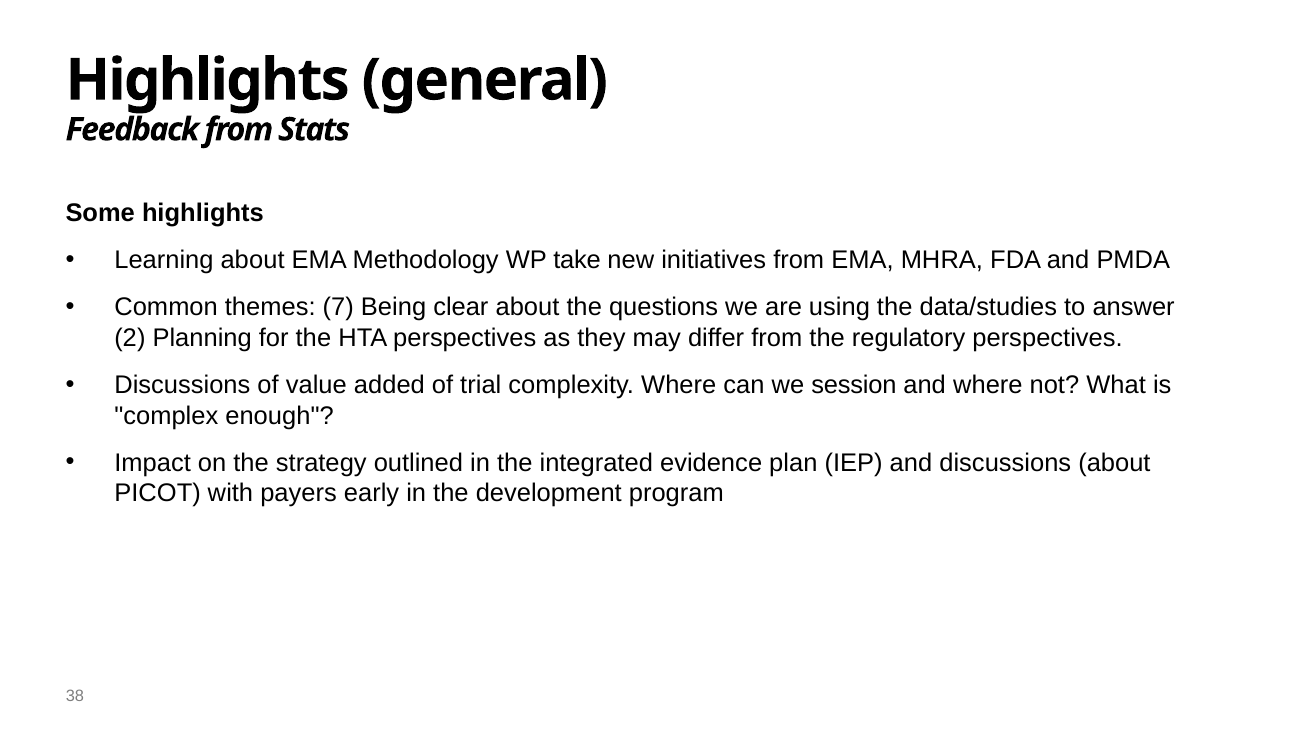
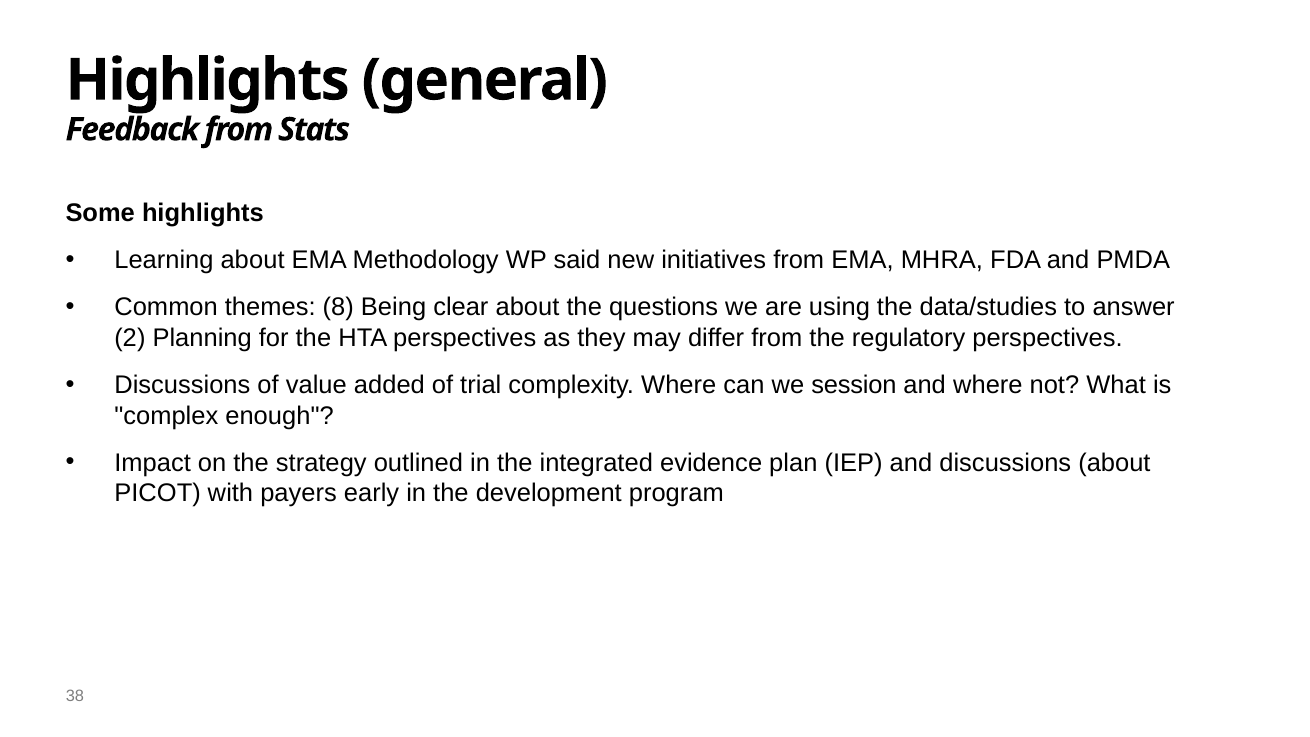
take: take -> said
7: 7 -> 8
